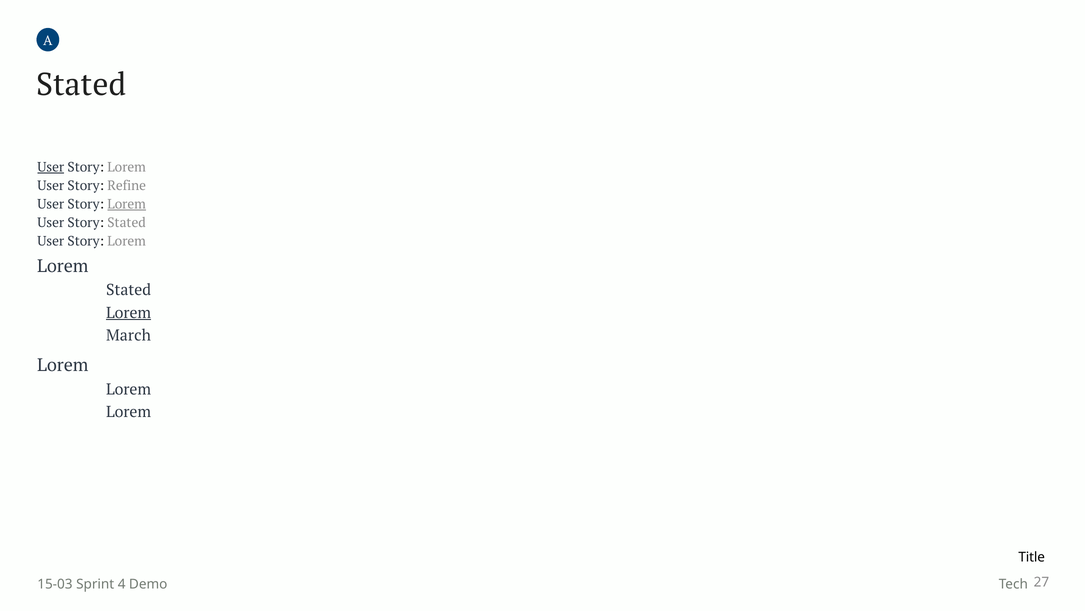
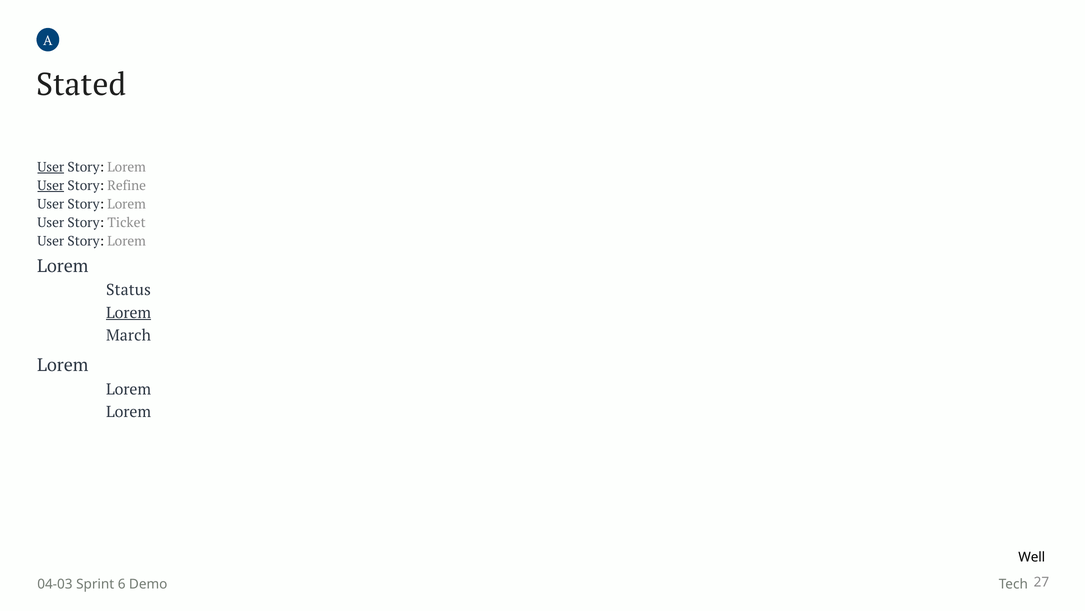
User at (51, 185) underline: none -> present
Lorem at (127, 204) underline: present -> none
Story Stated: Stated -> Ticket
Stated at (129, 290): Stated -> Status
Title: Title -> Well
15-03: 15-03 -> 04-03
4: 4 -> 6
